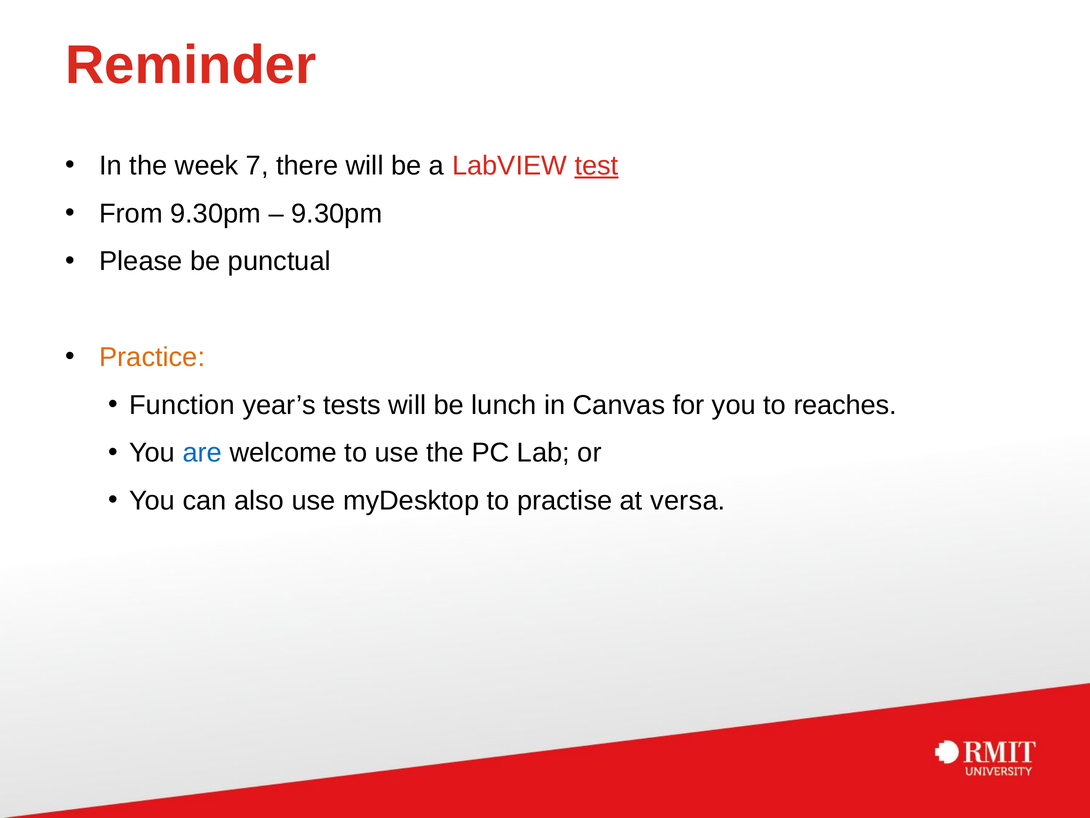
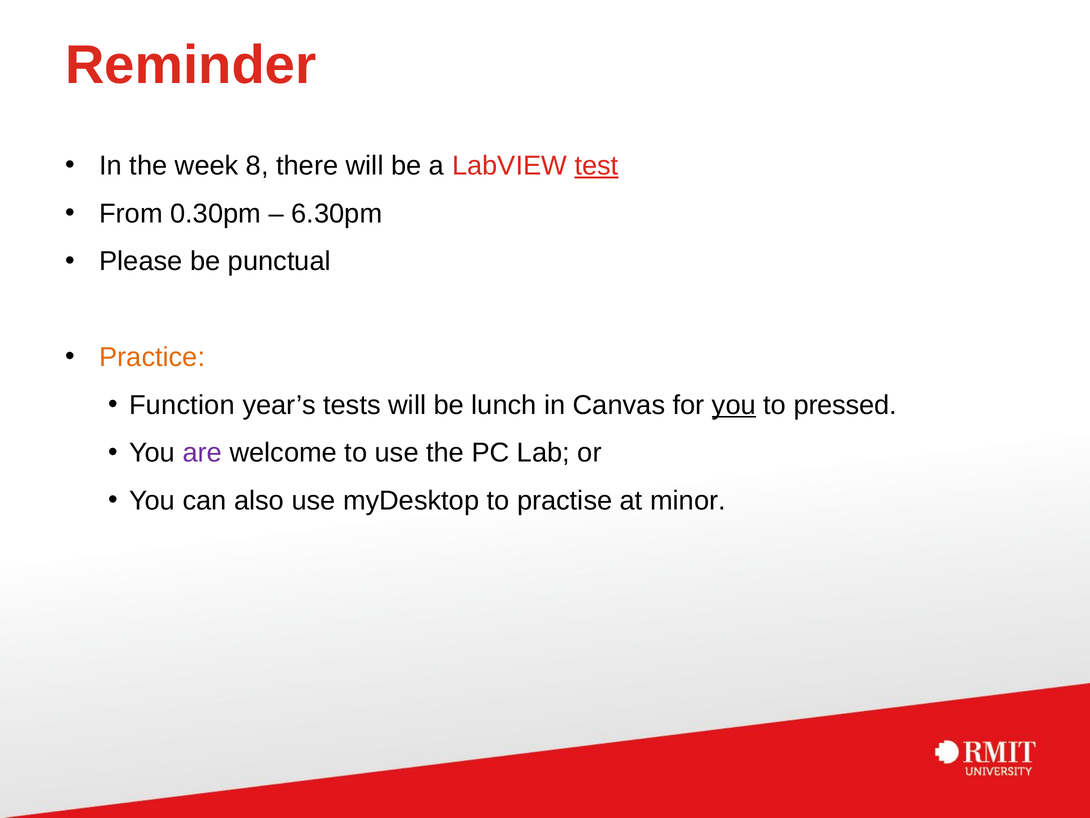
7: 7 -> 8
From 9.30pm: 9.30pm -> 0.30pm
9.30pm at (337, 213): 9.30pm -> 6.30pm
you at (734, 405) underline: none -> present
reaches: reaches -> pressed
are colour: blue -> purple
versa: versa -> minor
